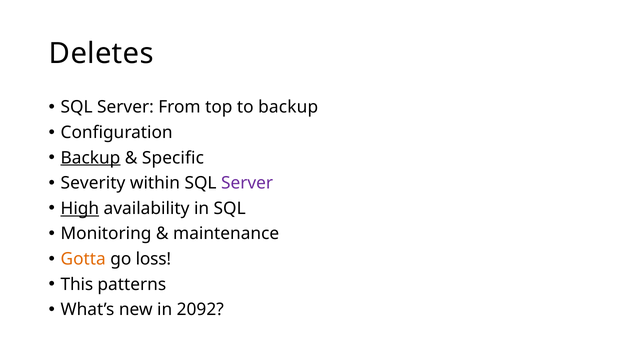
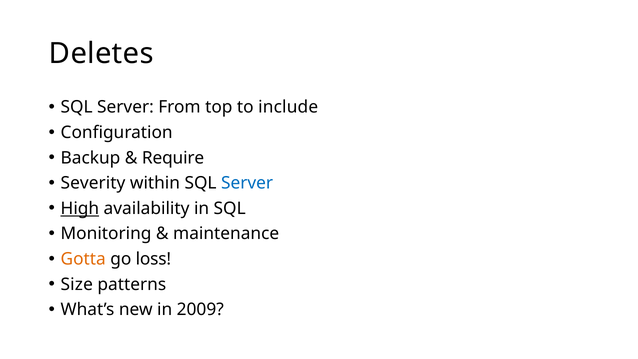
to backup: backup -> include
Backup at (90, 158) underline: present -> none
Specific: Specific -> Require
Server at (247, 183) colour: purple -> blue
This: This -> Size
2092: 2092 -> 2009
